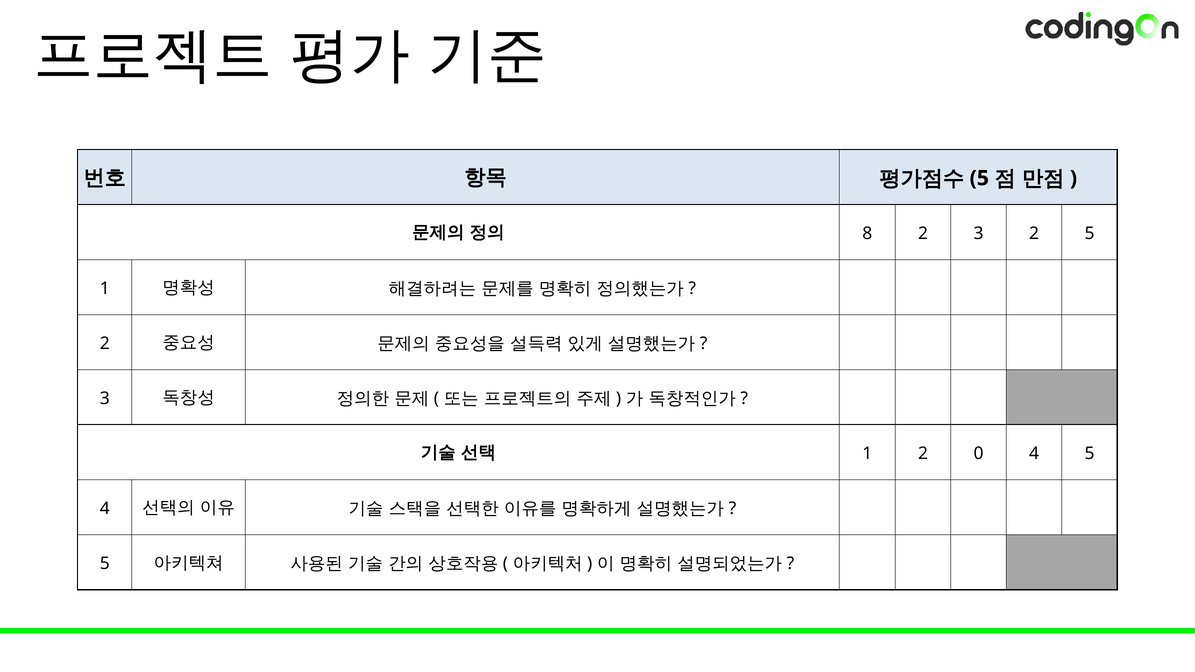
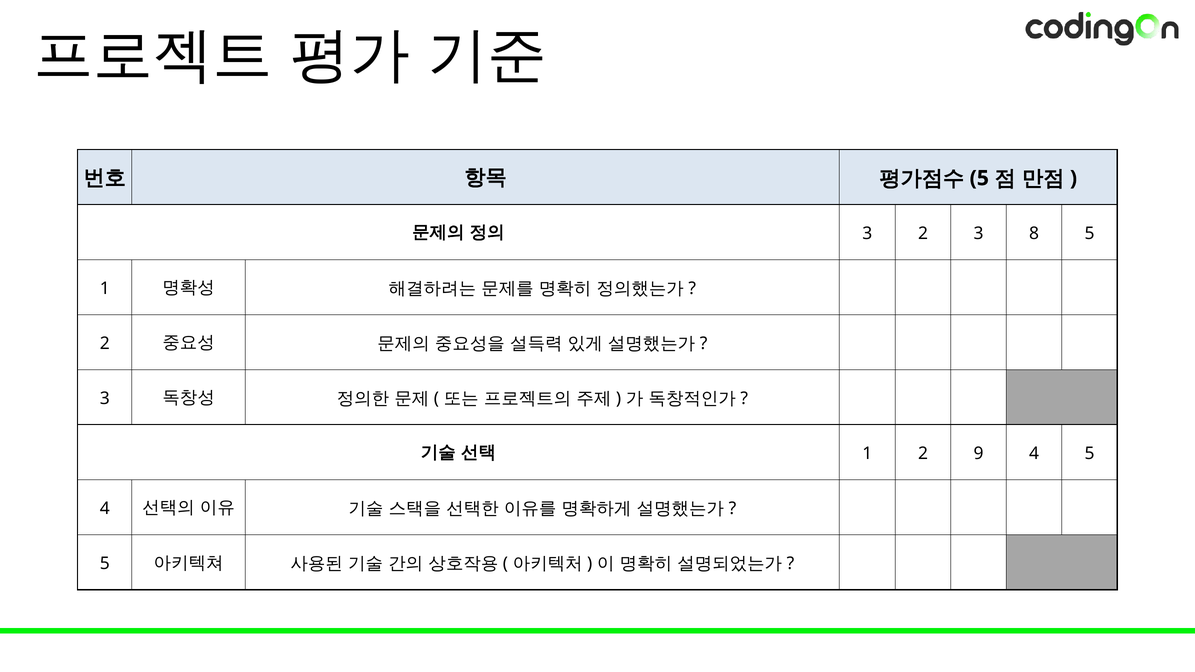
8 at (867, 234): 8 -> 3
3 2: 2 -> 8
0: 0 -> 9
